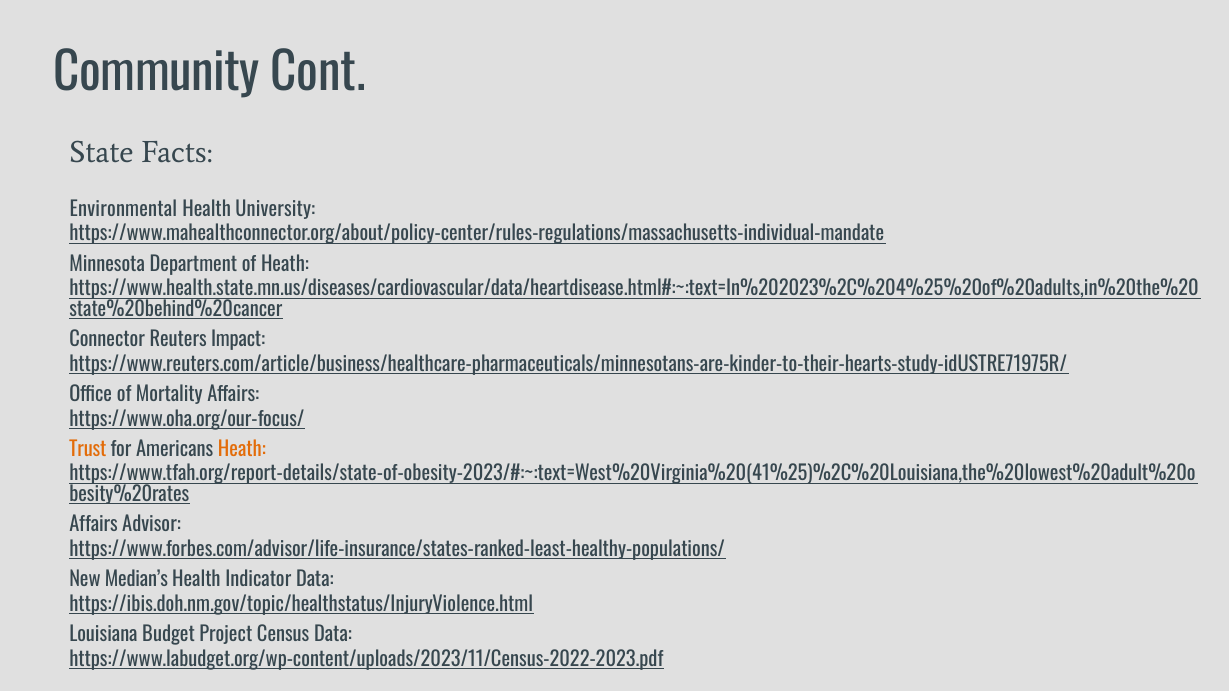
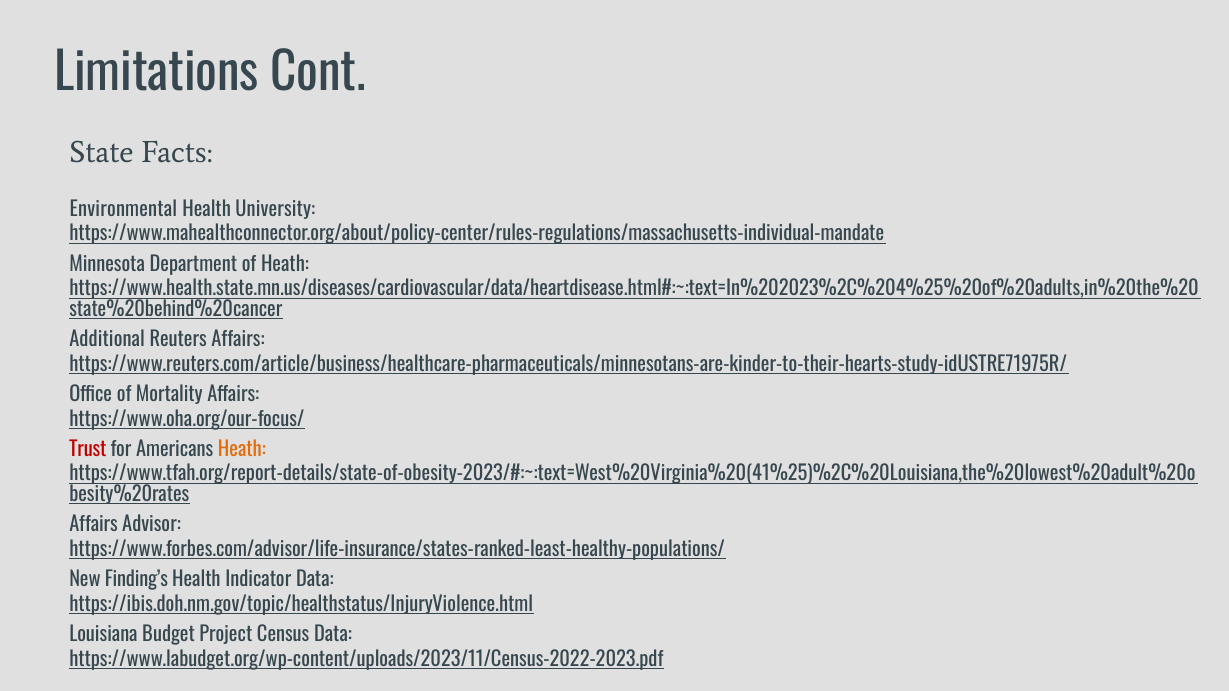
Community: Community -> Limitations
Connector: Connector -> Additional
Reuters Impact: Impact -> Affairs
Trust colour: orange -> red
Median’s: Median’s -> Finding’s
